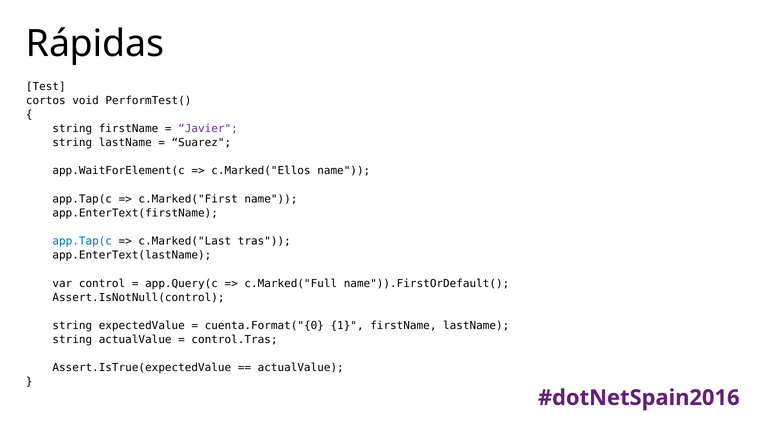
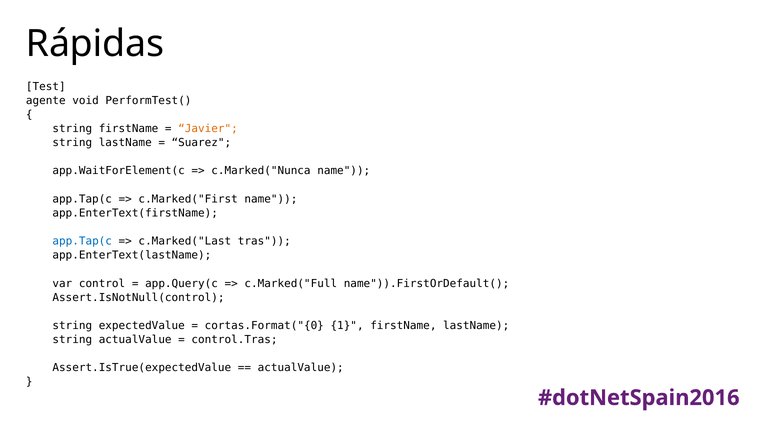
cortos: cortos -> agente
Javier colour: purple -> orange
c.Marked("Ellos: c.Marked("Ellos -> c.Marked("Nunca
cuenta.Format("{0: cuenta.Format("{0 -> cortas.Format("{0
